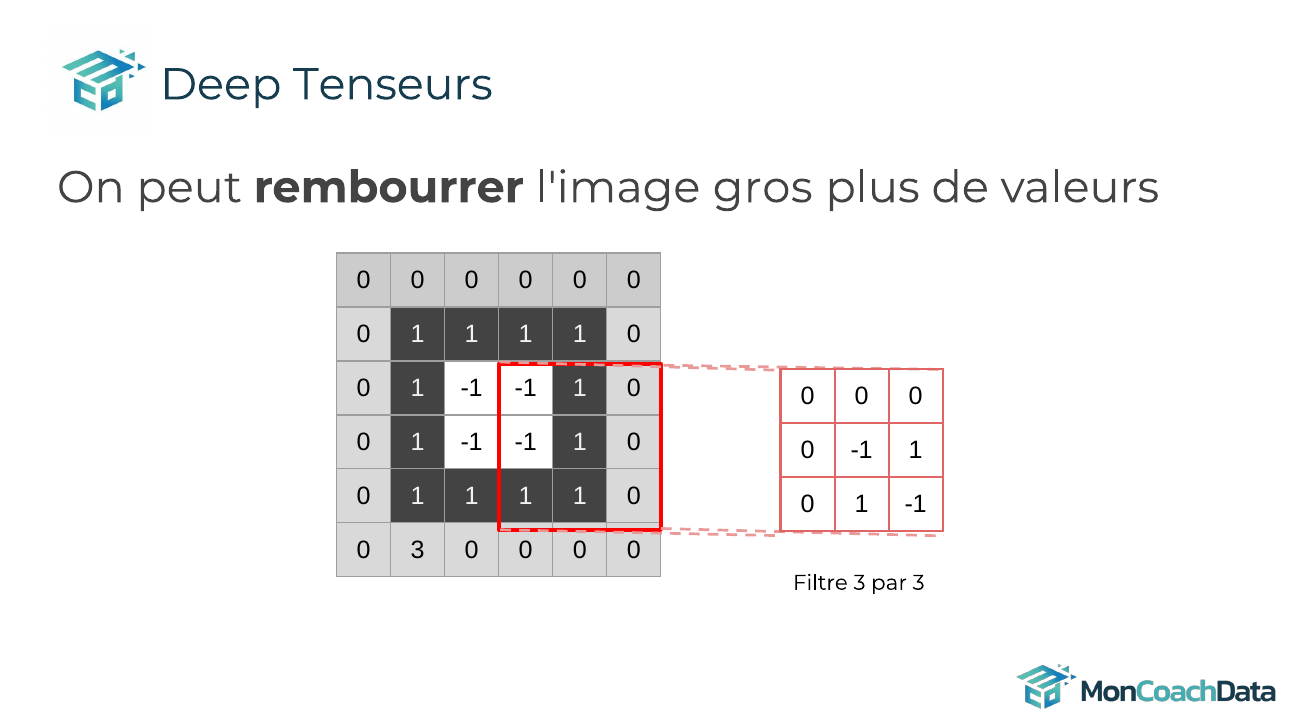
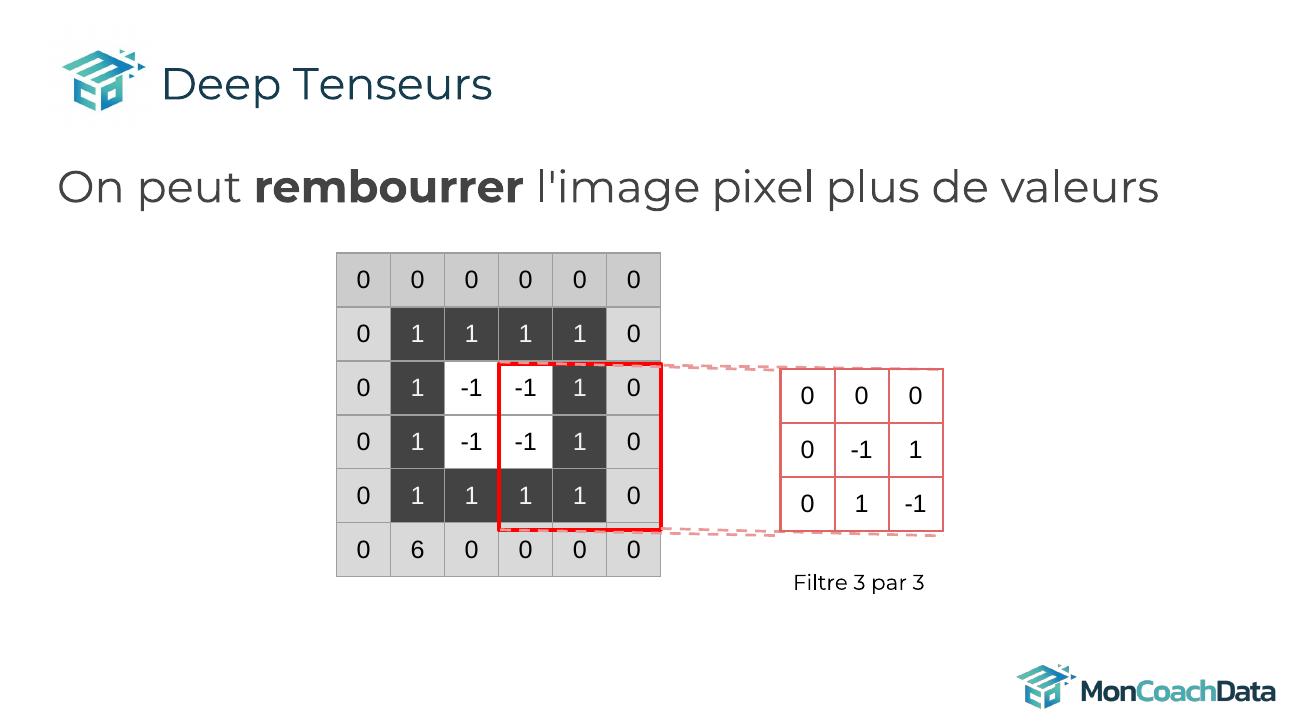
gros: gros -> pixel
0 3: 3 -> 6
